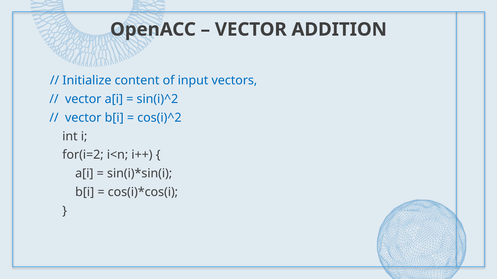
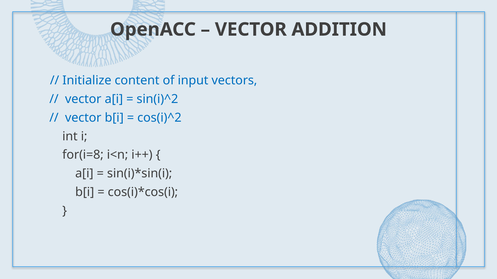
for(i=2: for(i=2 -> for(i=8
